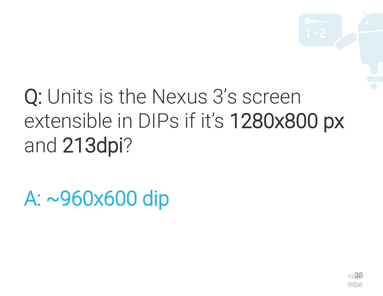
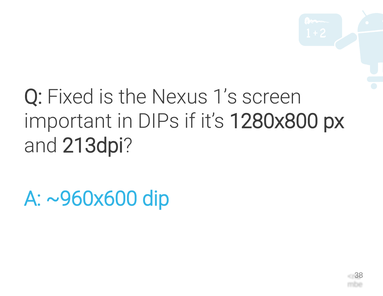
Units: Units -> Fixed
3’s: 3’s -> 1’s
extensible: extensible -> important
